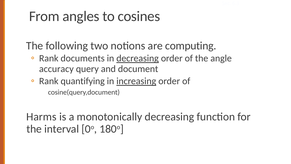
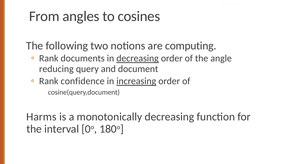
accuracy: accuracy -> reducing
quantifying: quantifying -> confidence
